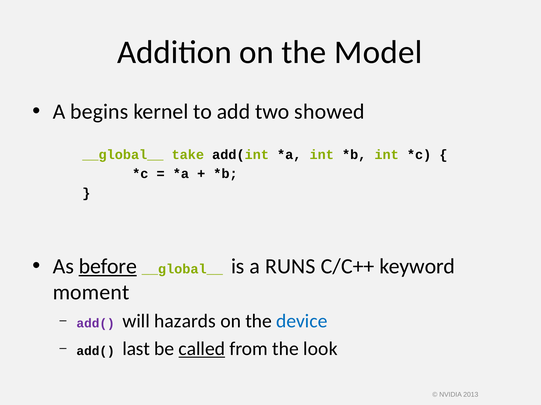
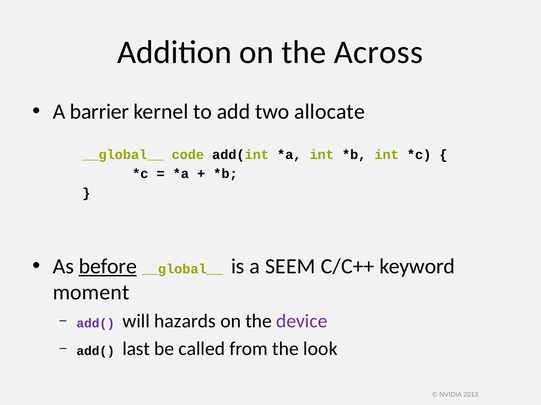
Model: Model -> Across
begins: begins -> barrier
showed: showed -> allocate
take: take -> code
RUNS: RUNS -> SEEM
device colour: blue -> purple
called underline: present -> none
